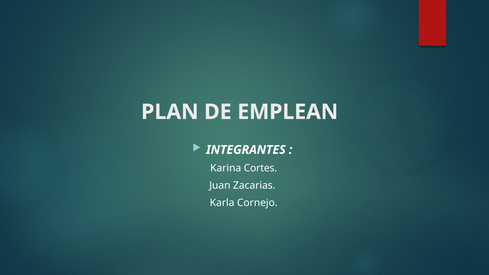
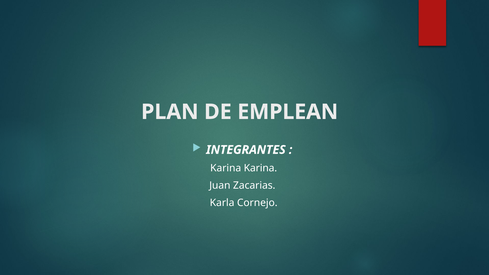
Karina Cortes: Cortes -> Karina
